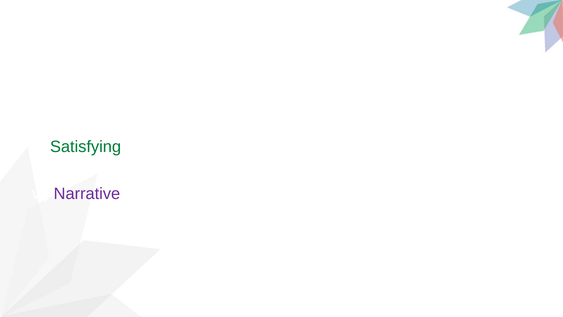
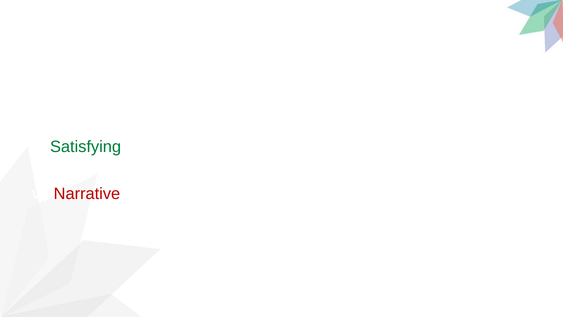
Narrative colour: purple -> red
